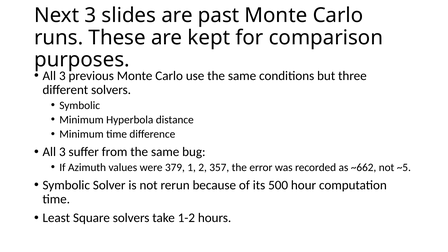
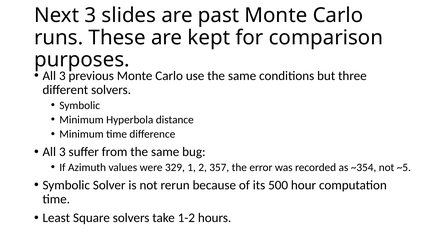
379: 379 -> 329
~662: ~662 -> ~354
